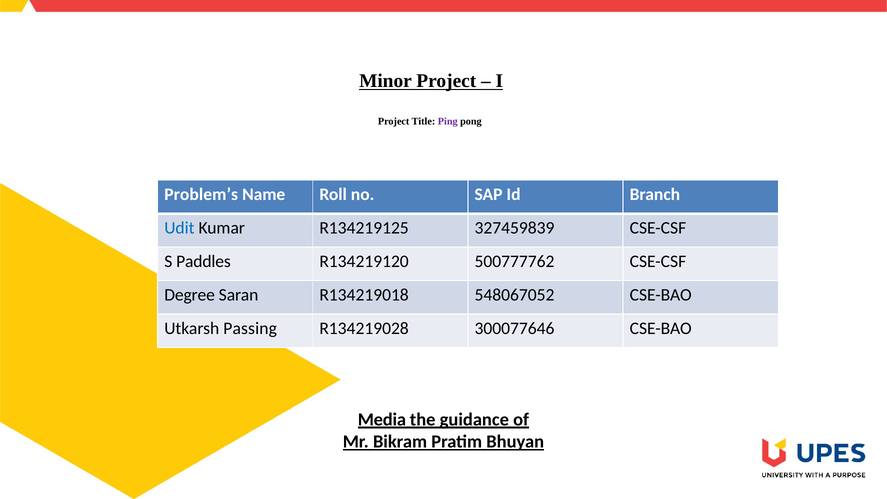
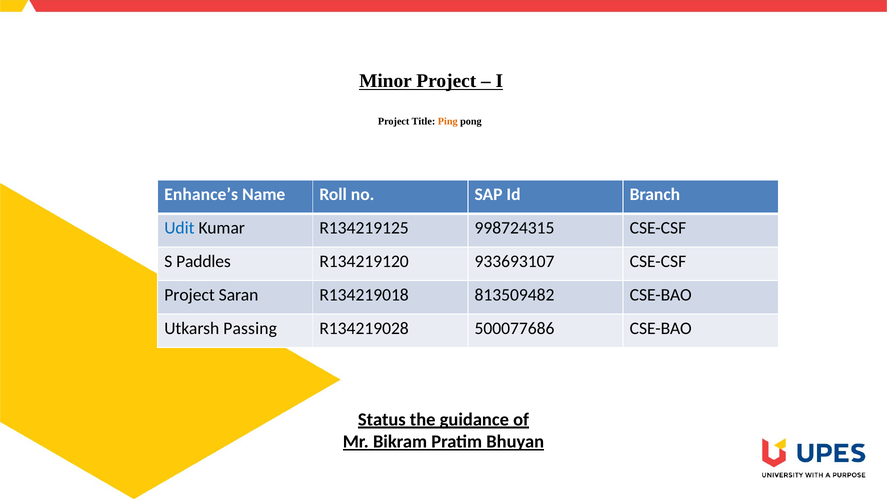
Ping colour: purple -> orange
Problem’s: Problem’s -> Enhance’s
327459839: 327459839 -> 998724315
500777762: 500777762 -> 933693107
Degree at (190, 295): Degree -> Project
548067052: 548067052 -> 813509482
300077646: 300077646 -> 500077686
Media: Media -> Status
